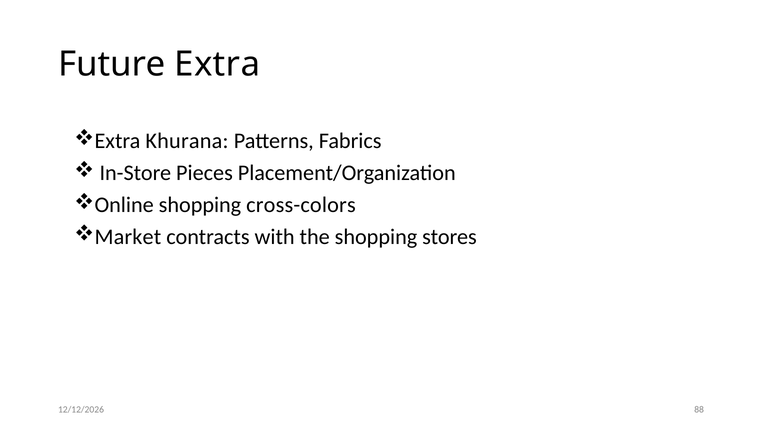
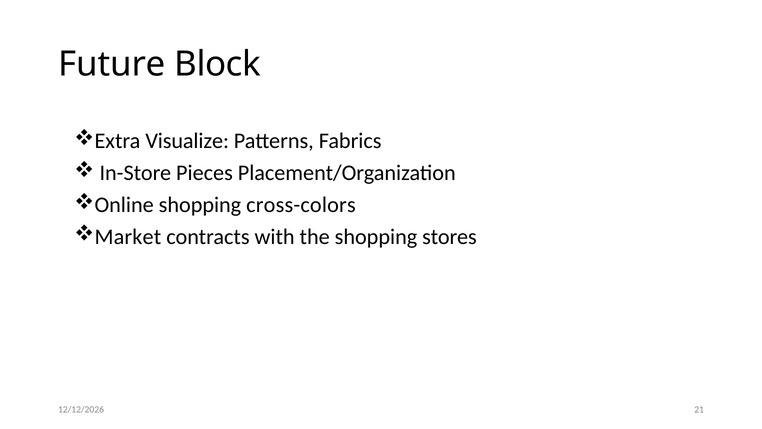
Future Extra: Extra -> Block
Khurana: Khurana -> Visualize
88: 88 -> 21
